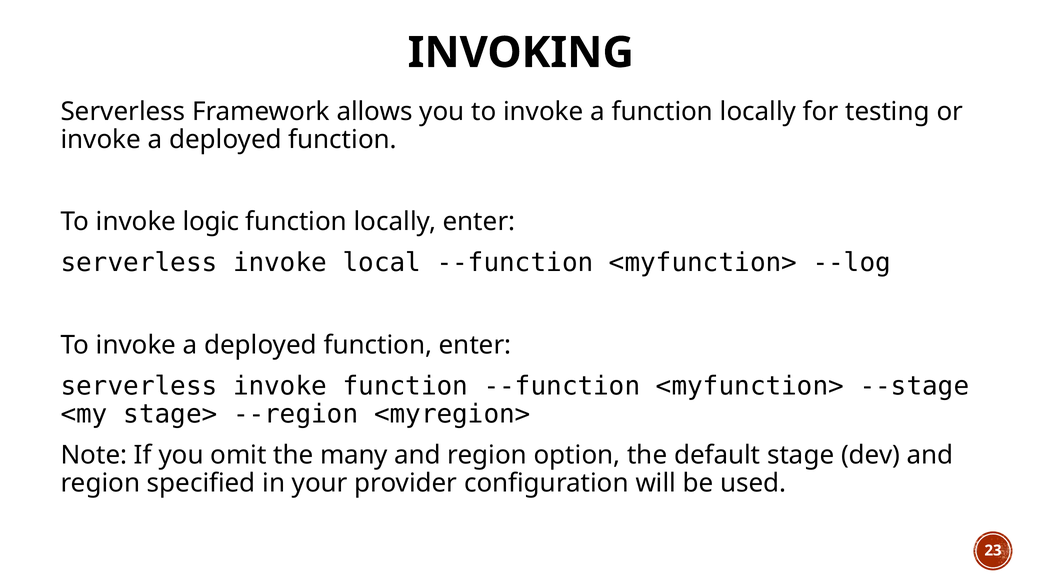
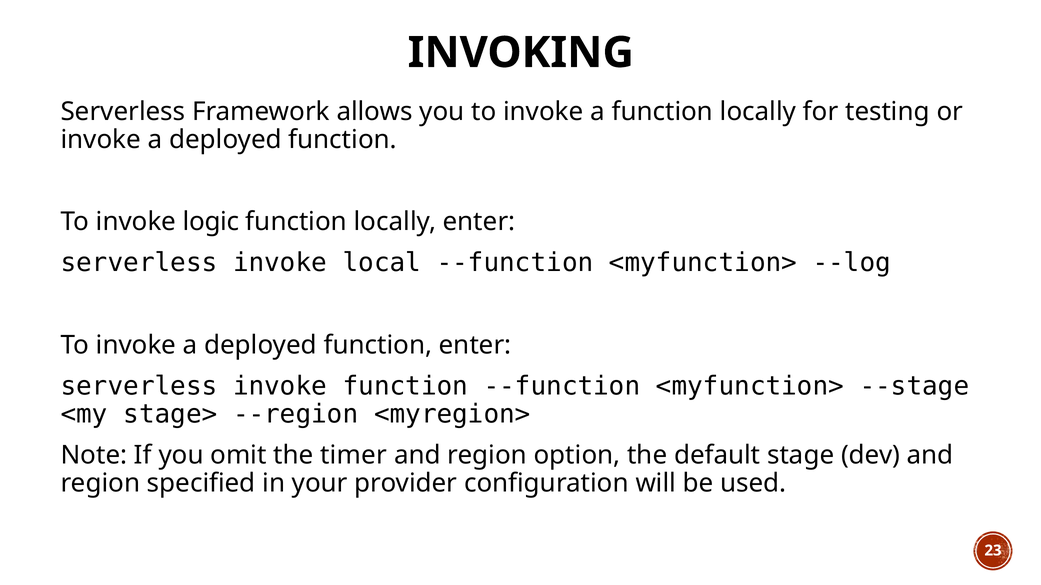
many: many -> timer
